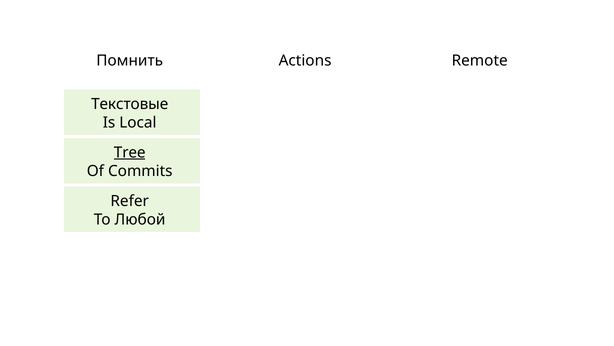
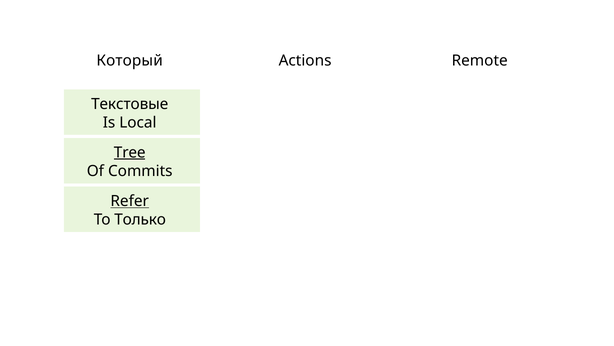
Помнить: Помнить -> Который
Refer underline: none -> present
Любой: Любой -> Только
